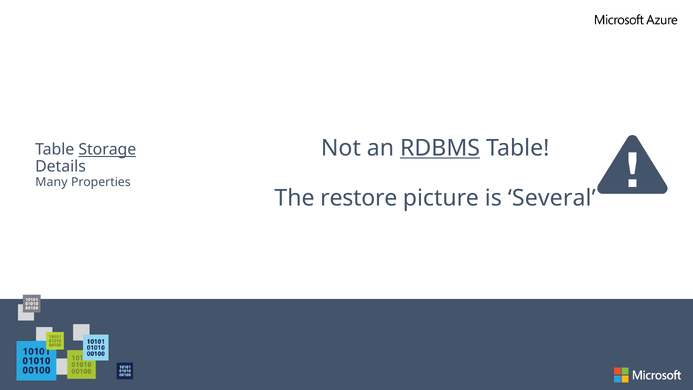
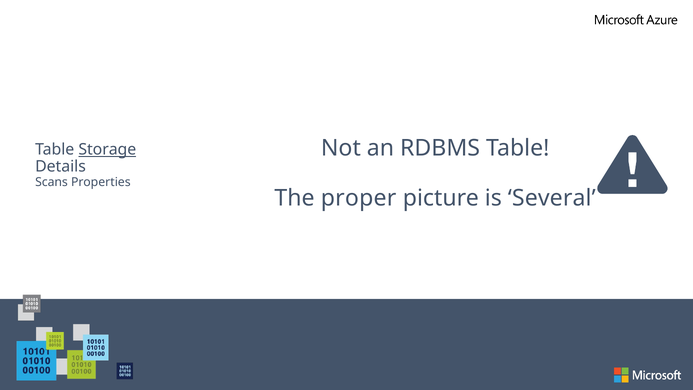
RDBMS underline: present -> none
Many: Many -> Scans
restore: restore -> proper
